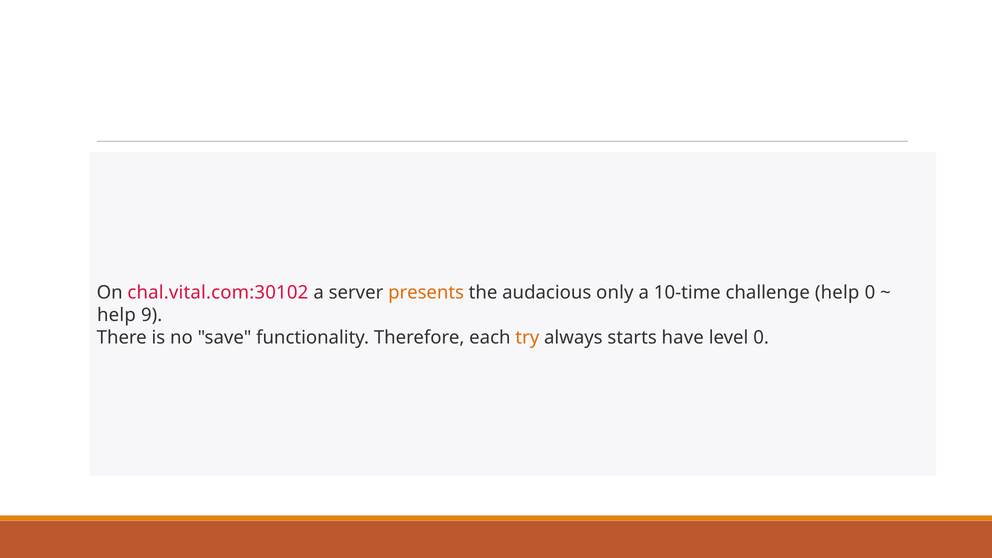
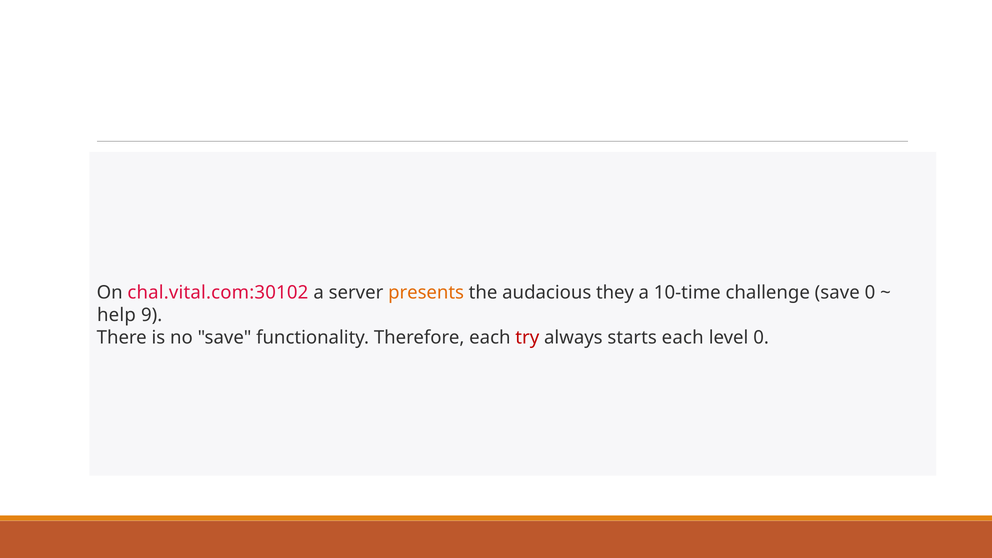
only: only -> they
challenge help: help -> save
try colour: orange -> red
starts have: have -> each
